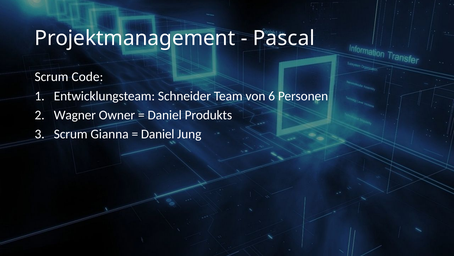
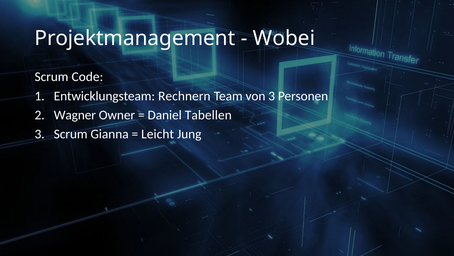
Pascal: Pascal -> Wobei
Schneider: Schneider -> Rechnern
von 6: 6 -> 3
Produkts: Produkts -> Tabellen
Daniel at (158, 134): Daniel -> Leicht
